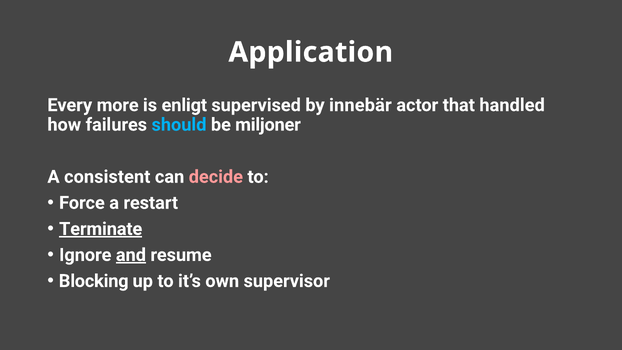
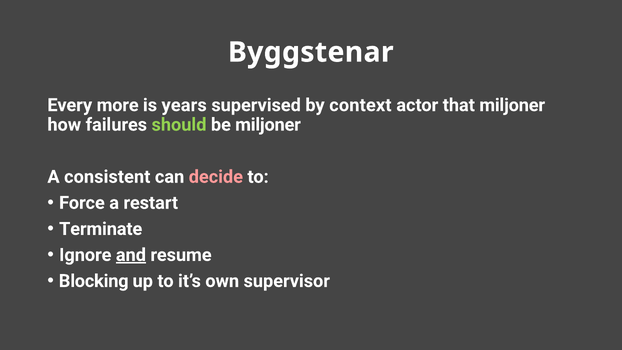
Application: Application -> Byggstenar
enligt: enligt -> years
innebär: innebär -> context
that handled: handled -> miljoner
should colour: light blue -> light green
Terminate underline: present -> none
